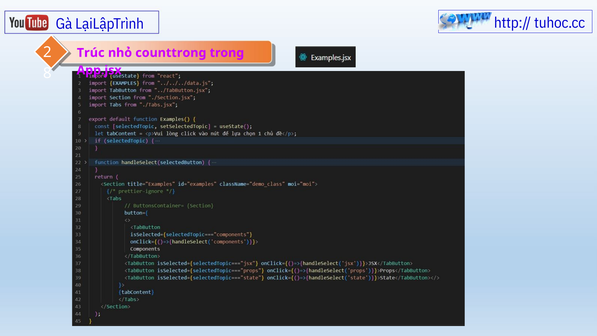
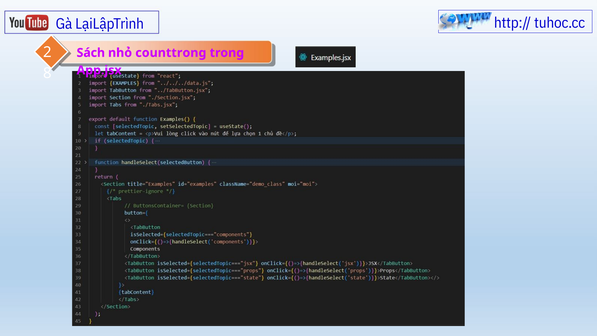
Trúc: Trúc -> Sách
